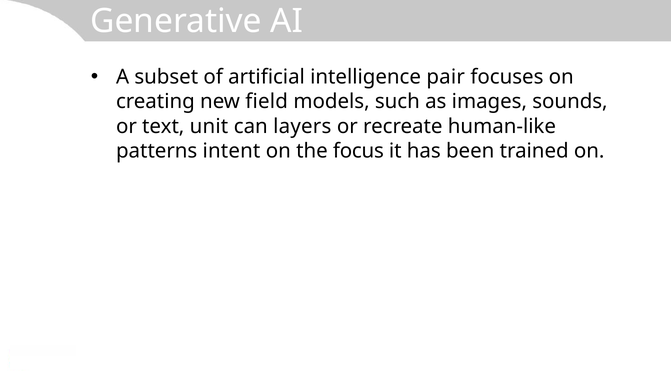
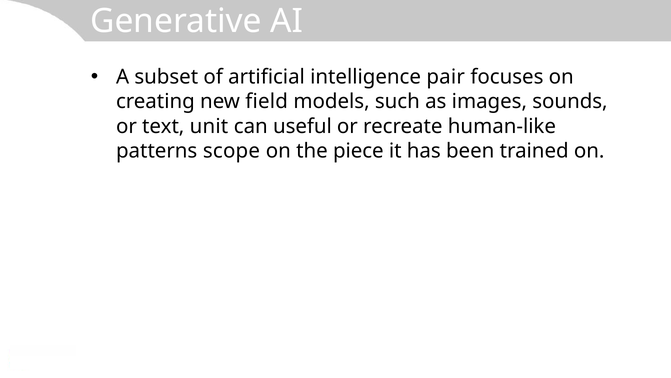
layers: layers -> useful
intent: intent -> scope
focus: focus -> piece
